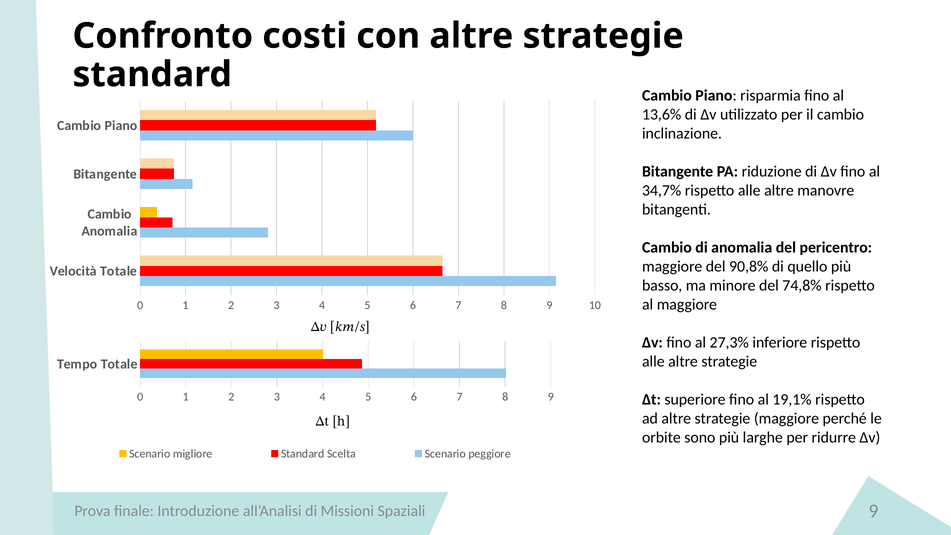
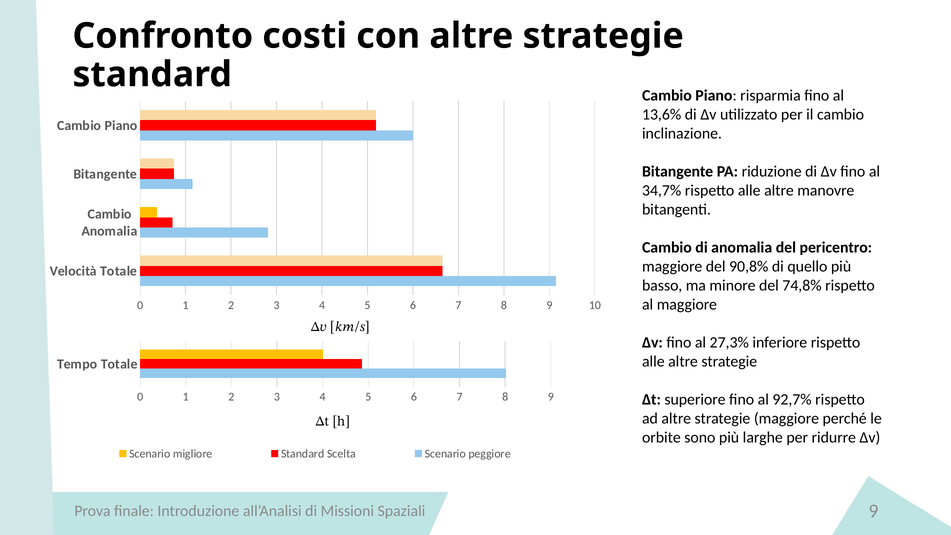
19,1%: 19,1% -> 92,7%
